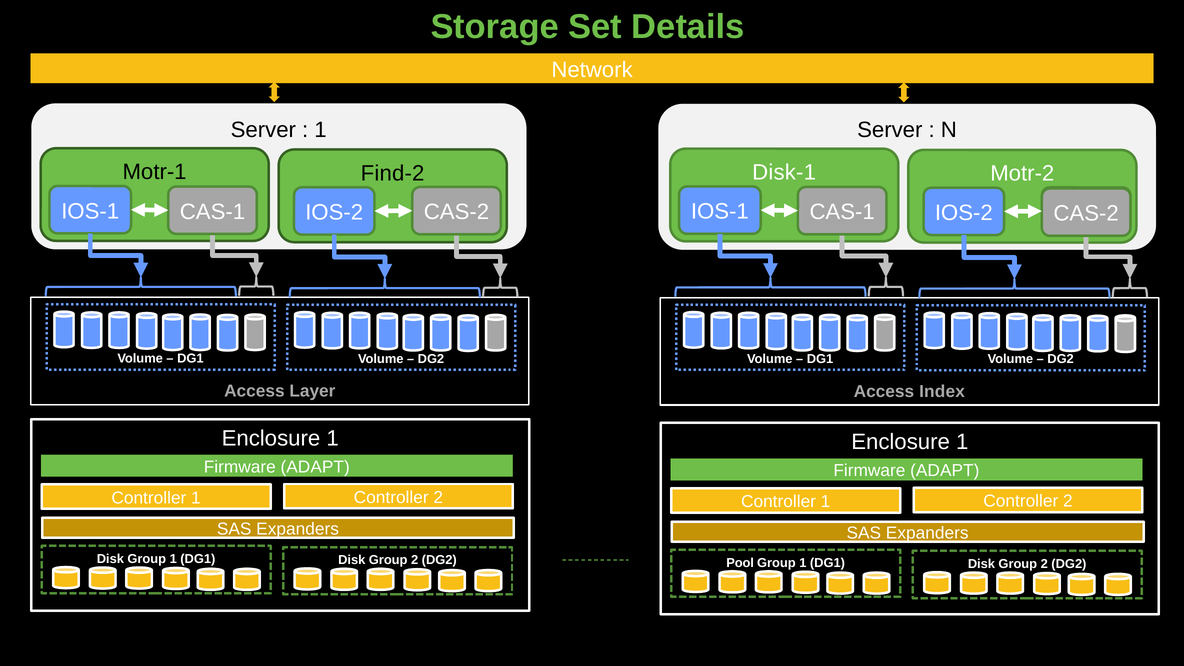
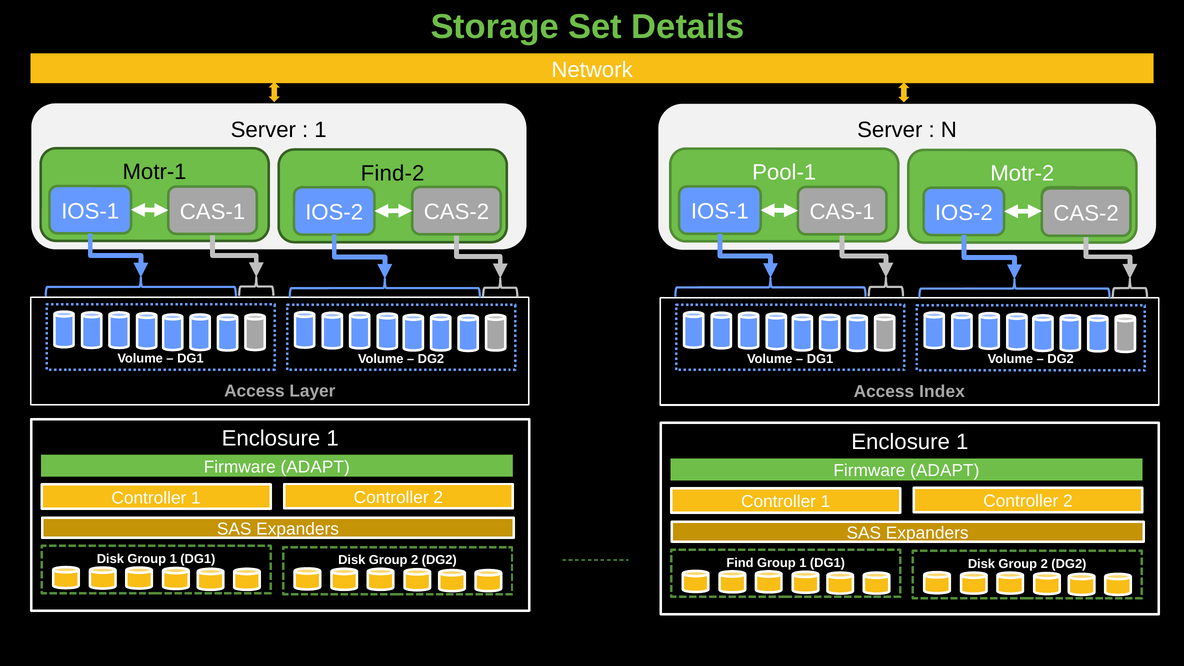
Disk-1: Disk-1 -> Pool-1
Pool: Pool -> Find
